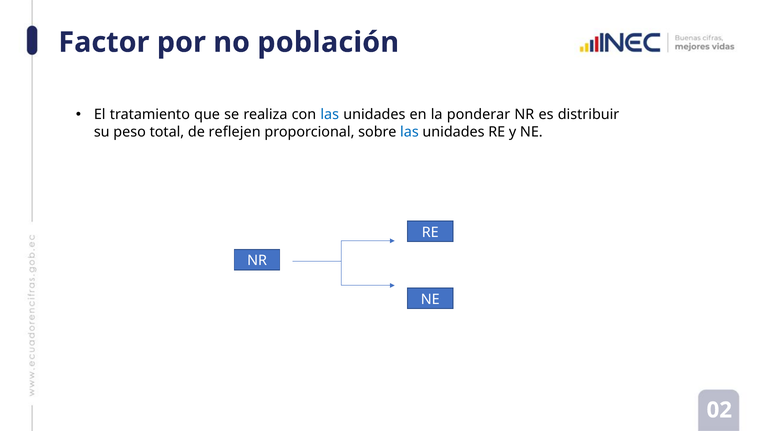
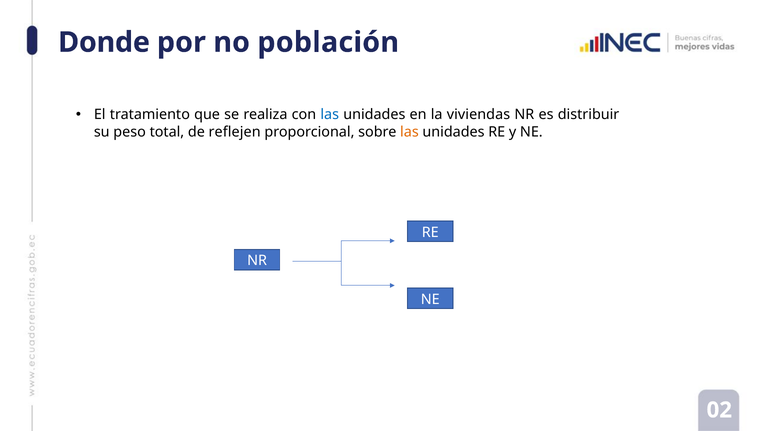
Factor: Factor -> Donde
ponderar: ponderar -> viviendas
las at (409, 132) colour: blue -> orange
